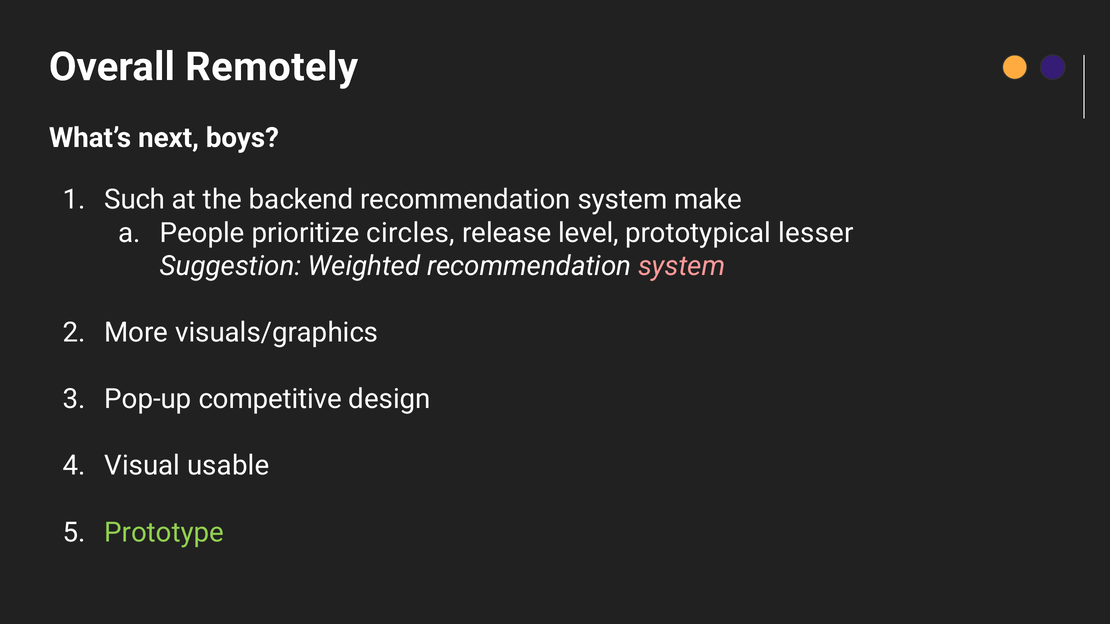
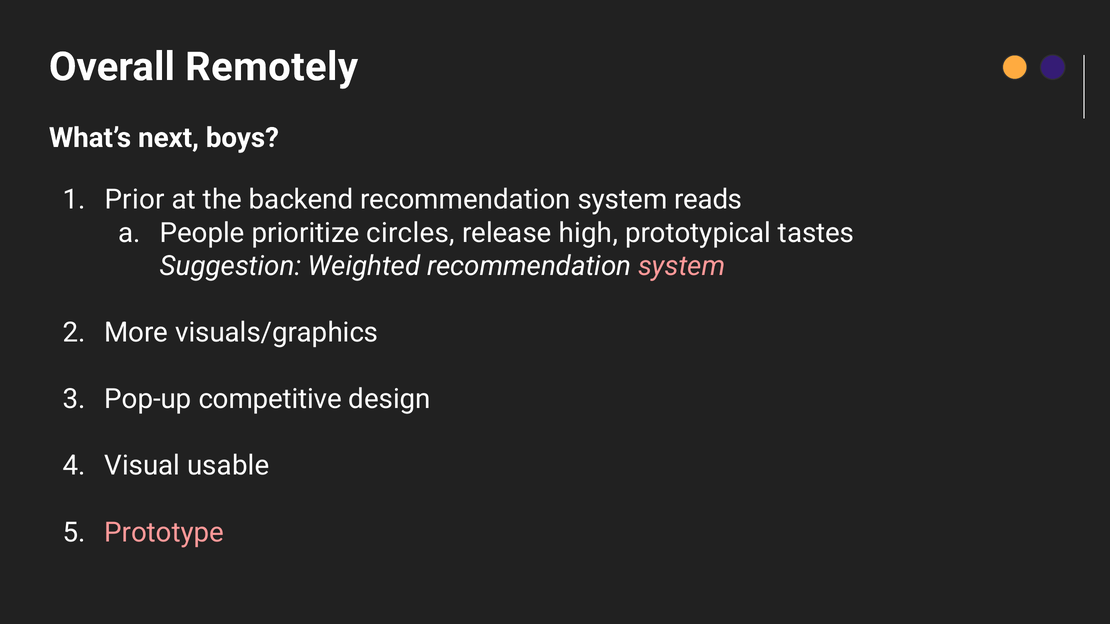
Such: Such -> Prior
make: make -> reads
level: level -> high
lesser: lesser -> tastes
Prototype colour: light green -> pink
